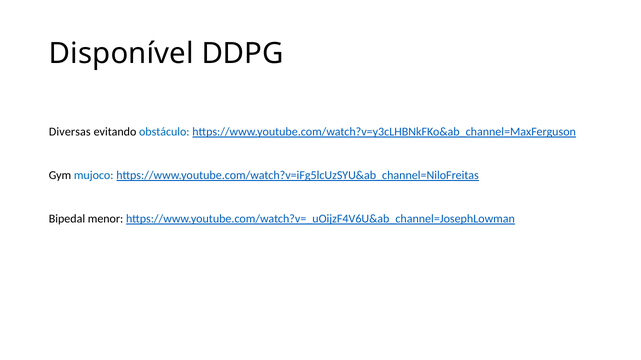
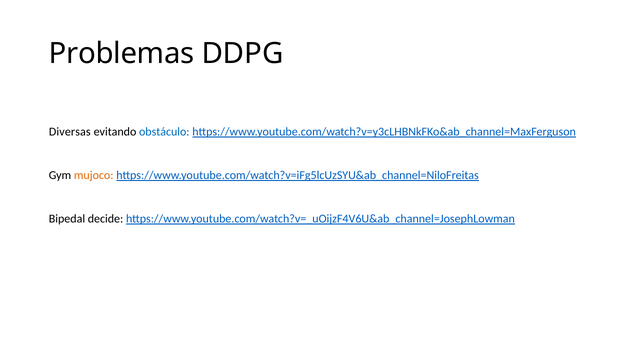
Disponível: Disponível -> Problemas
mujoco colour: blue -> orange
menor: menor -> decide
